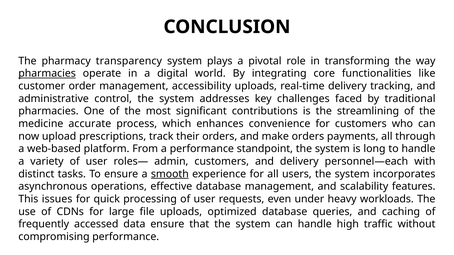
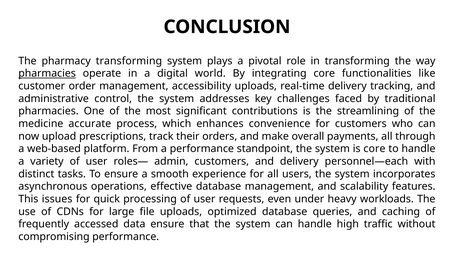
pharmacy transparency: transparency -> transforming
make orders: orders -> overall
is long: long -> core
smooth underline: present -> none
